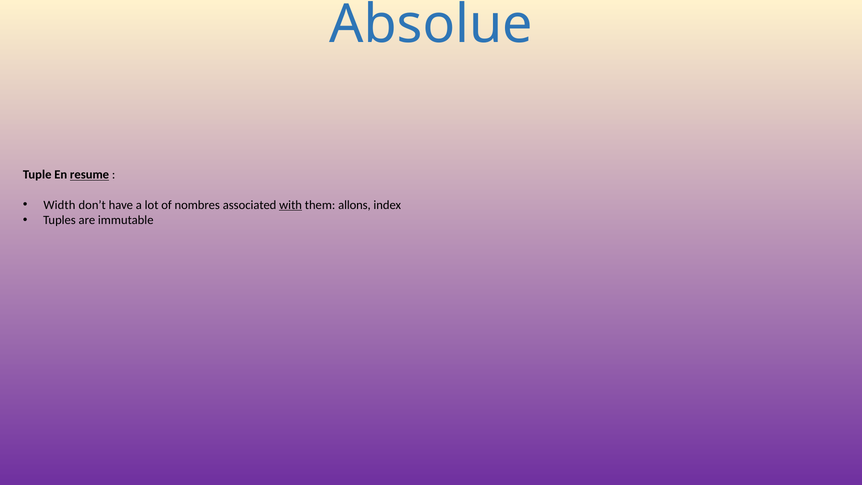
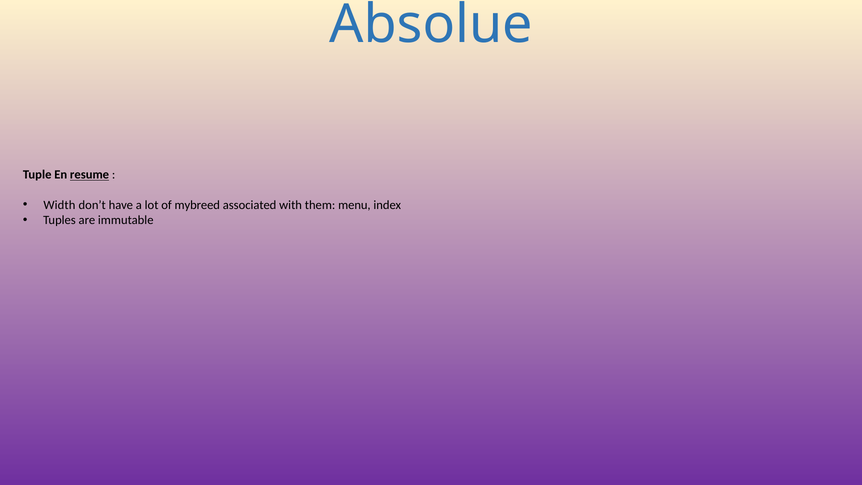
nombres: nombres -> mybreed
with underline: present -> none
allons: allons -> menu
